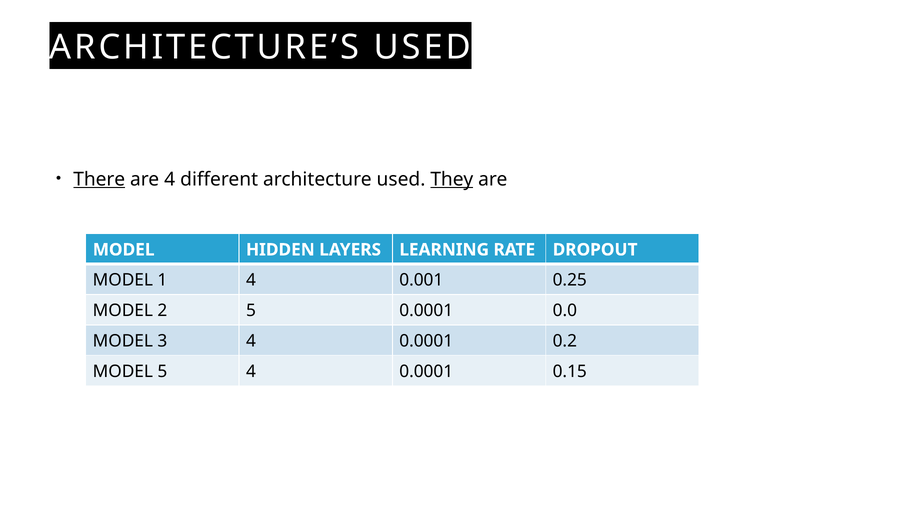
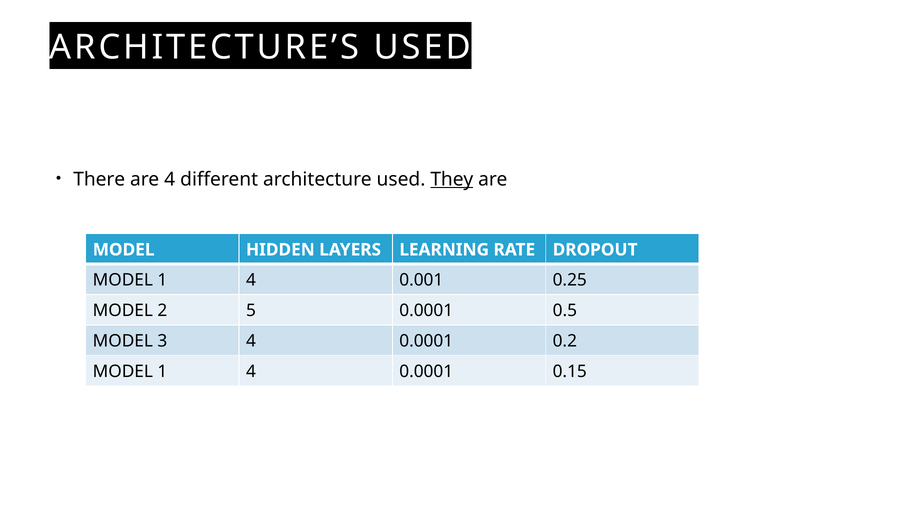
There underline: present -> none
0.0: 0.0 -> 0.5
5 at (162, 371): 5 -> 1
